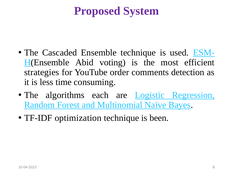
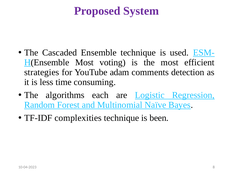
Abid at (84, 62): Abid -> Most
order: order -> adam
optimization: optimization -> complexities
